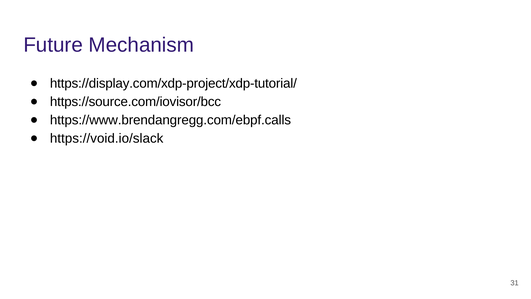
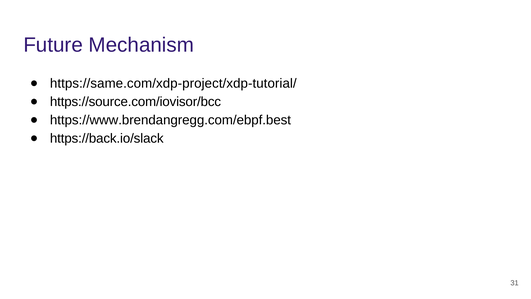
https://display.com/xdp-project/xdp-tutorial/: https://display.com/xdp-project/xdp-tutorial/ -> https://same.com/xdp-project/xdp-tutorial/
https://www.brendangregg.com/ebpf.calls: https://www.brendangregg.com/ebpf.calls -> https://www.brendangregg.com/ebpf.best
https://void.io/slack: https://void.io/slack -> https://back.io/slack
